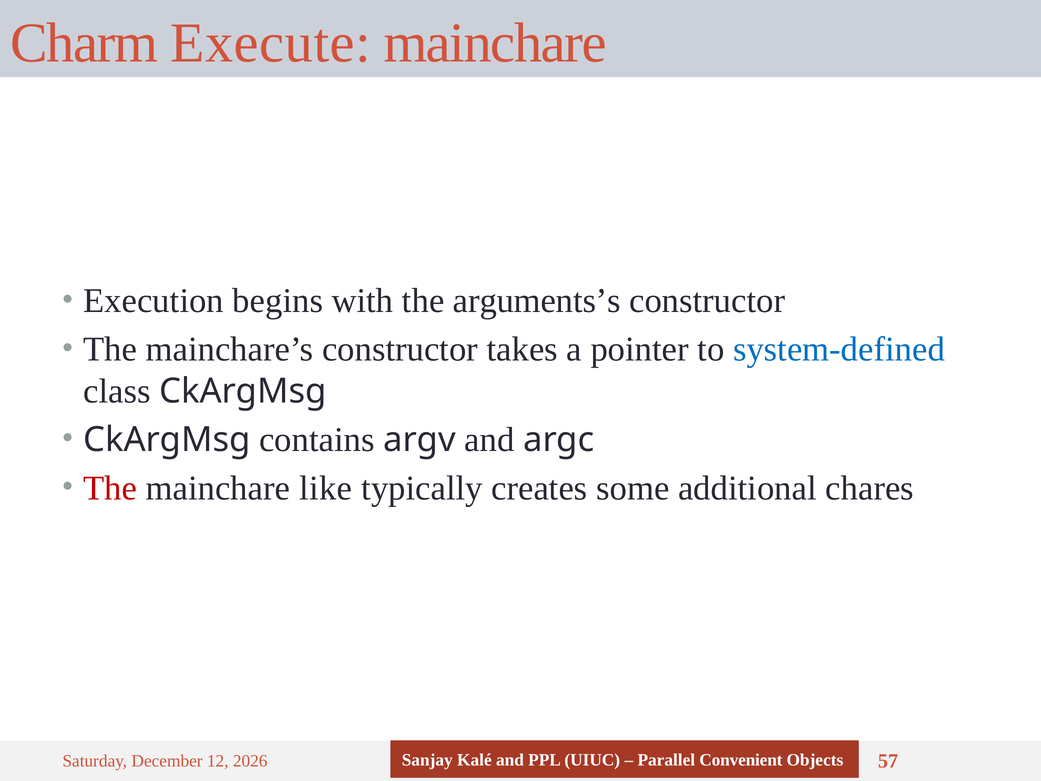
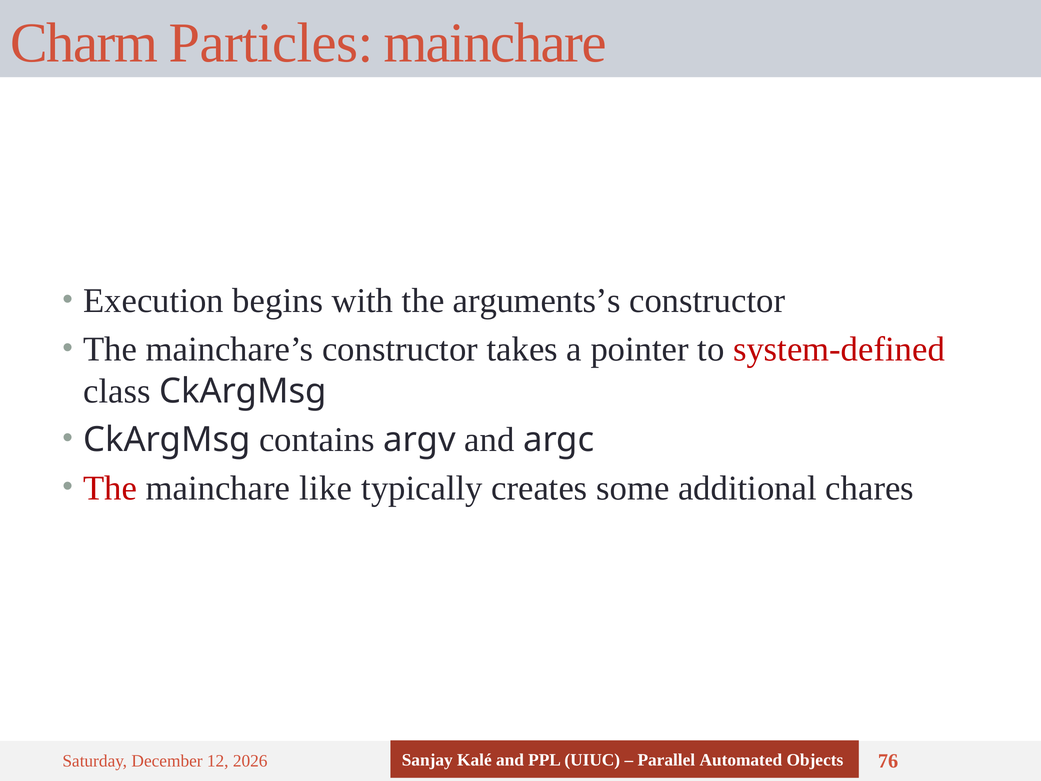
Execute: Execute -> Particles
system-defined colour: blue -> red
Convenient: Convenient -> Automated
57: 57 -> 76
